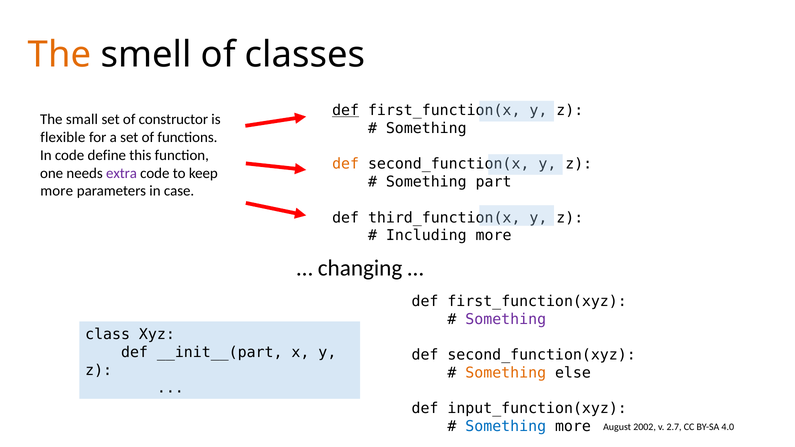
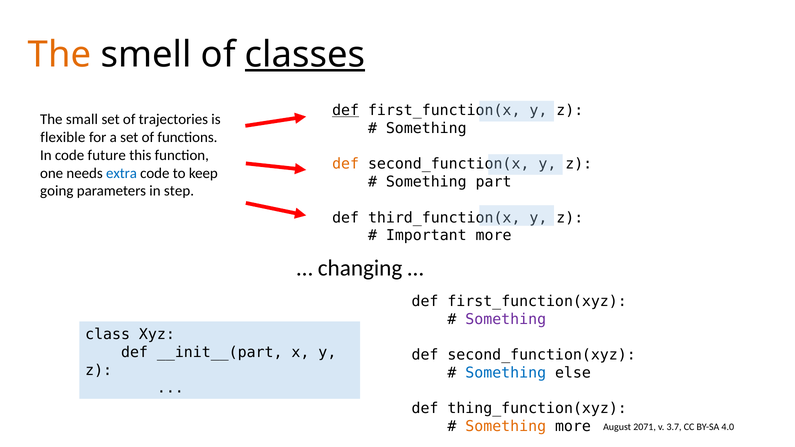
classes underline: none -> present
constructor: constructor -> trajectories
define: define -> future
extra colour: purple -> blue
more at (57, 191): more -> going
case: case -> step
Including: Including -> Important
Something at (506, 373) colour: orange -> blue
input_function(xyz: input_function(xyz -> thing_function(xyz
Something at (506, 427) colour: blue -> orange
2002: 2002 -> 2071
2.7: 2.7 -> 3.7
